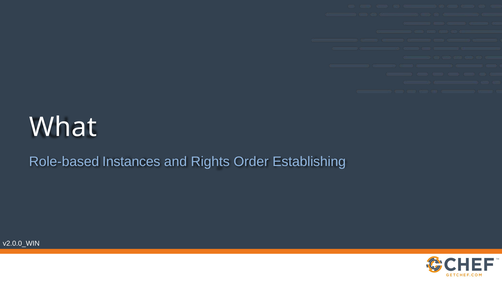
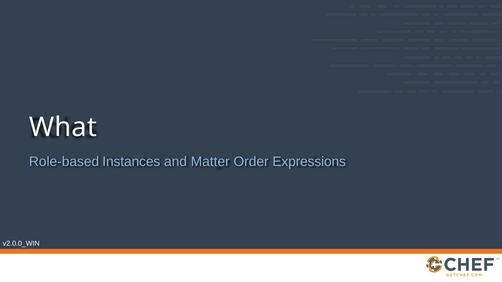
Rights: Rights -> Matter
Establishing: Establishing -> Expressions
